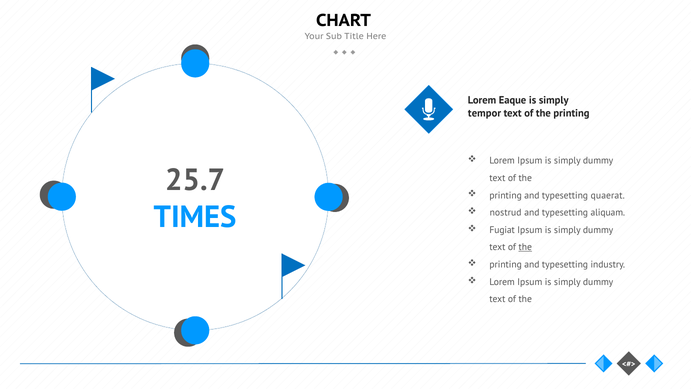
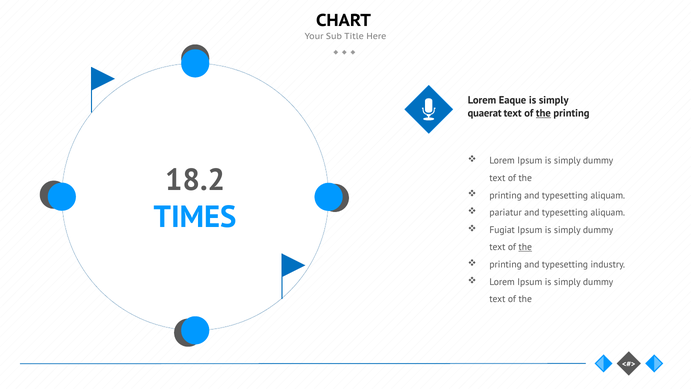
tempor: tempor -> quaerat
the at (543, 113) underline: none -> present
25.7: 25.7 -> 18.2
printing and typesetting quaerat: quaerat -> aliquam
nostrud: nostrud -> pariatur
